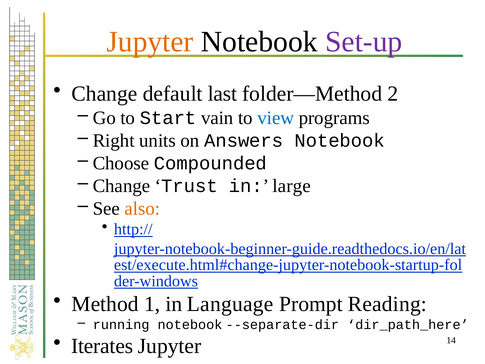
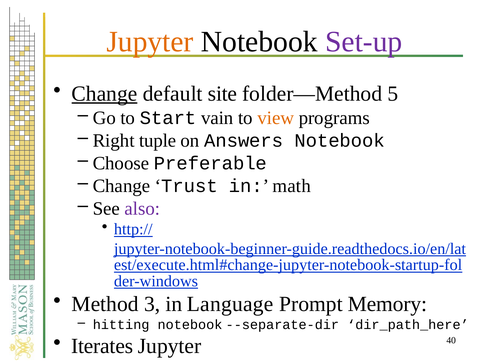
Change at (104, 94) underline: none -> present
last: last -> site
2: 2 -> 5
view colour: blue -> orange
units: units -> tuple
Compounded: Compounded -> Preferable
large: large -> math
also colour: orange -> purple
1: 1 -> 3
Reading: Reading -> Memory
running: running -> hitting
14: 14 -> 40
